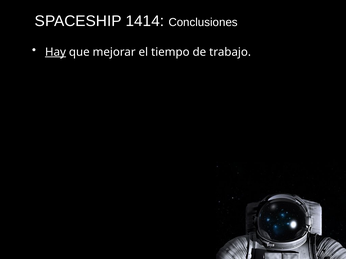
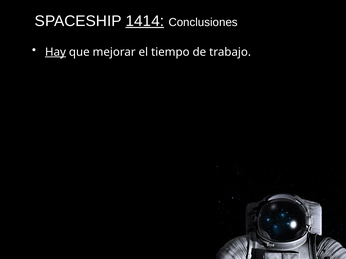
1414 underline: none -> present
